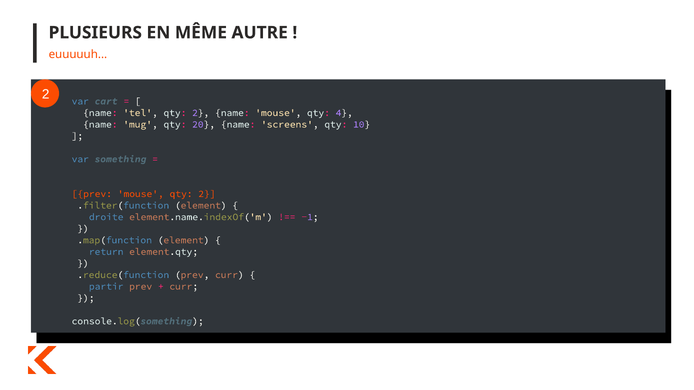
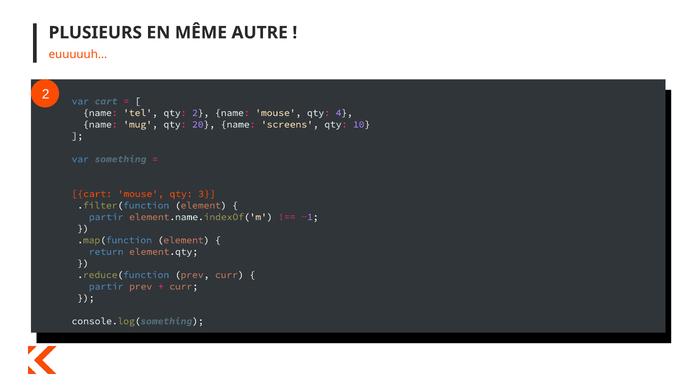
prev at (92, 194): prev -> cart
mouse qty 2: 2 -> 3
droite at (106, 217): droite -> partir
